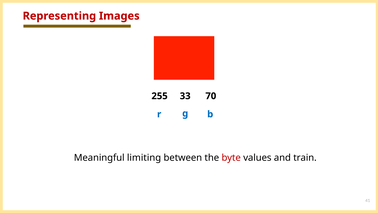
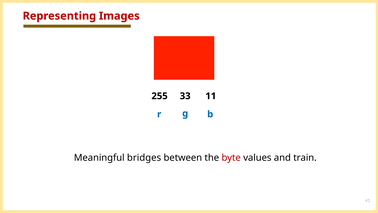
70: 70 -> 11
limiting: limiting -> bridges
